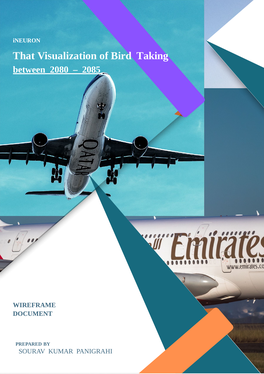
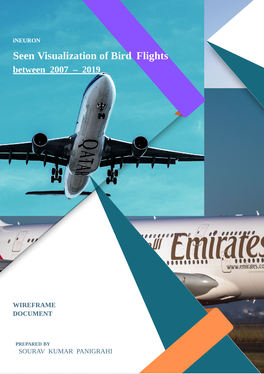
That: That -> Seen
Taking: Taking -> Flights
2080: 2080 -> 2007
2085: 2085 -> 2019
